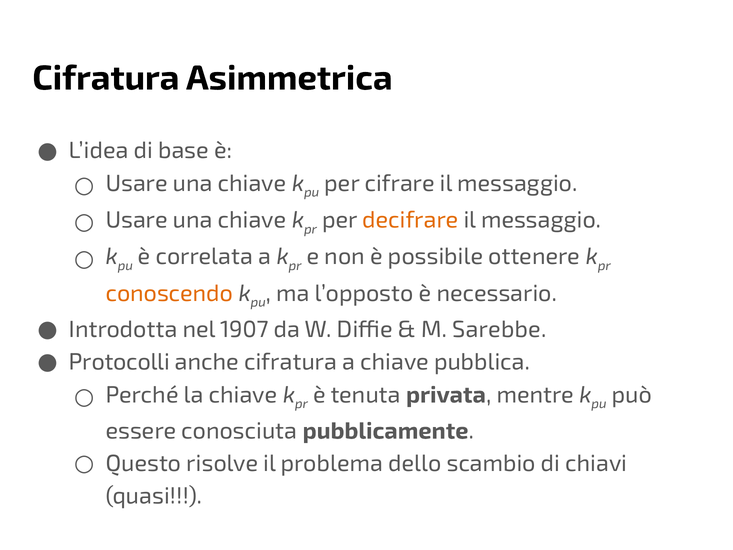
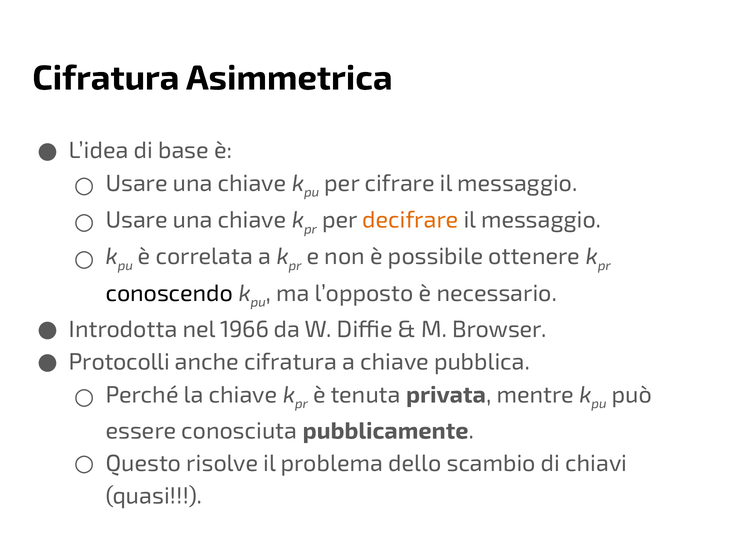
conoscendo colour: orange -> black
1907: 1907 -> 1966
Sarebbe: Sarebbe -> Browser
